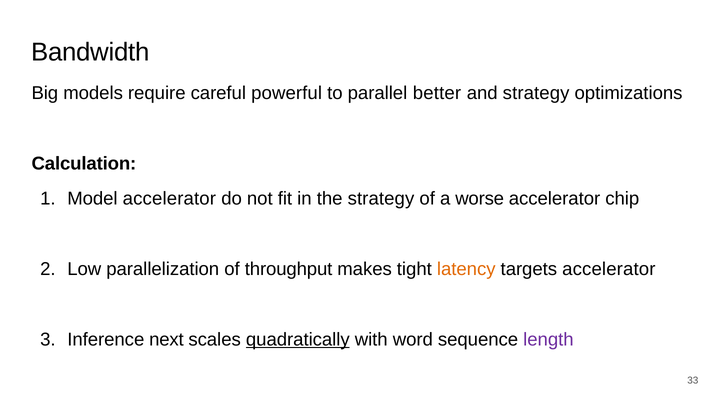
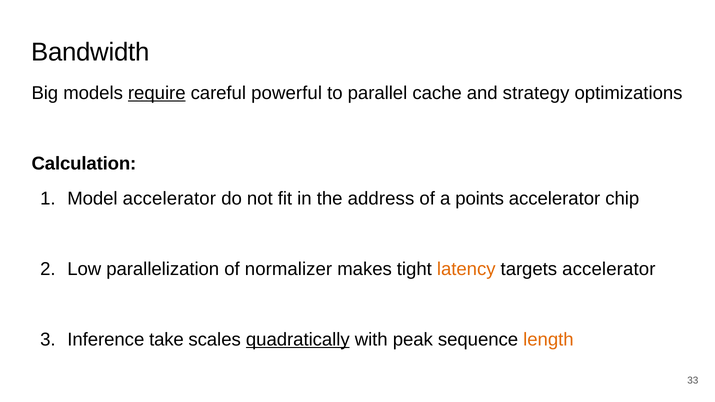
require underline: none -> present
better: better -> cache
the strategy: strategy -> address
worse: worse -> points
throughput: throughput -> normalizer
next: next -> take
word: word -> peak
length colour: purple -> orange
